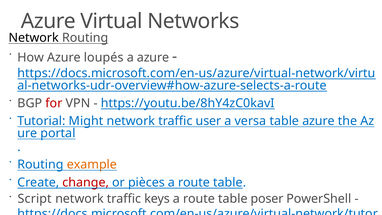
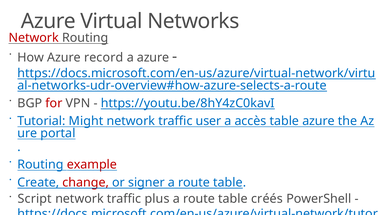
Network at (34, 38) colour: black -> red
loupés: loupés -> record
versa: versa -> accès
example colour: orange -> red
pièces: pièces -> signer
keys: keys -> plus
poser: poser -> créés
